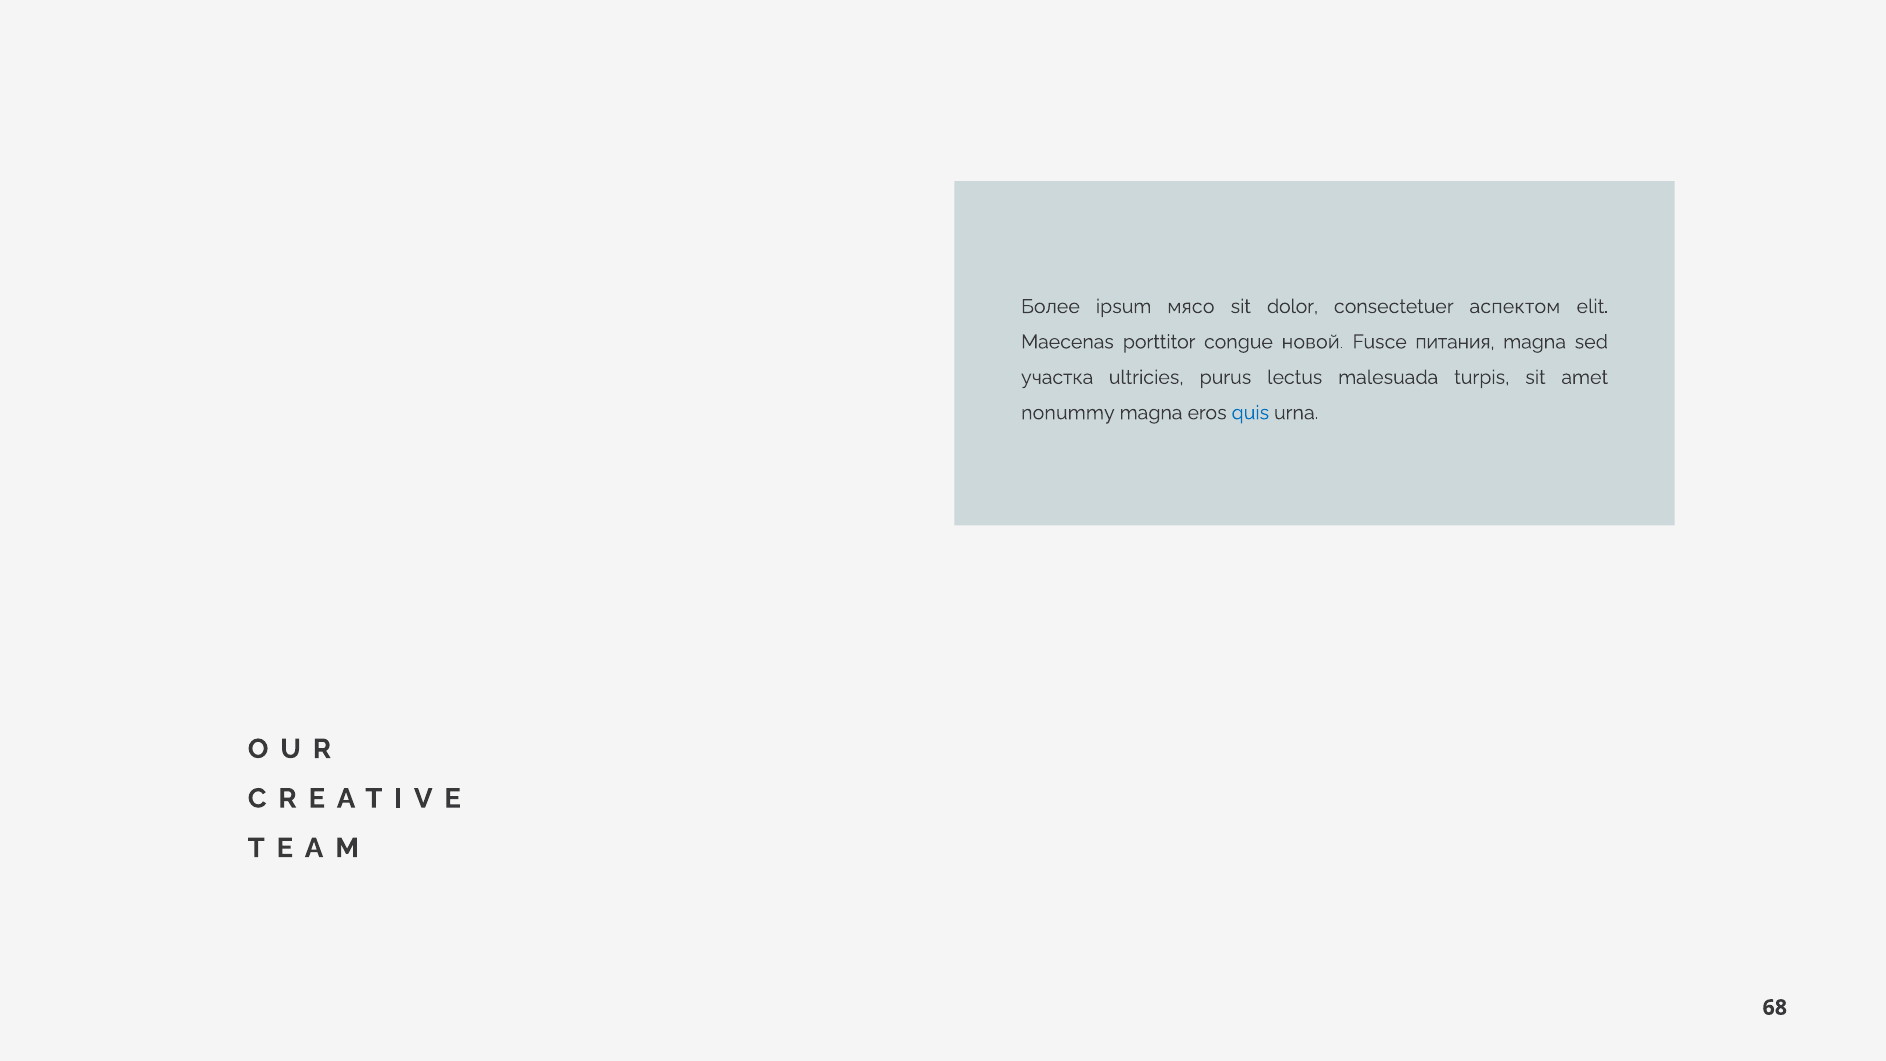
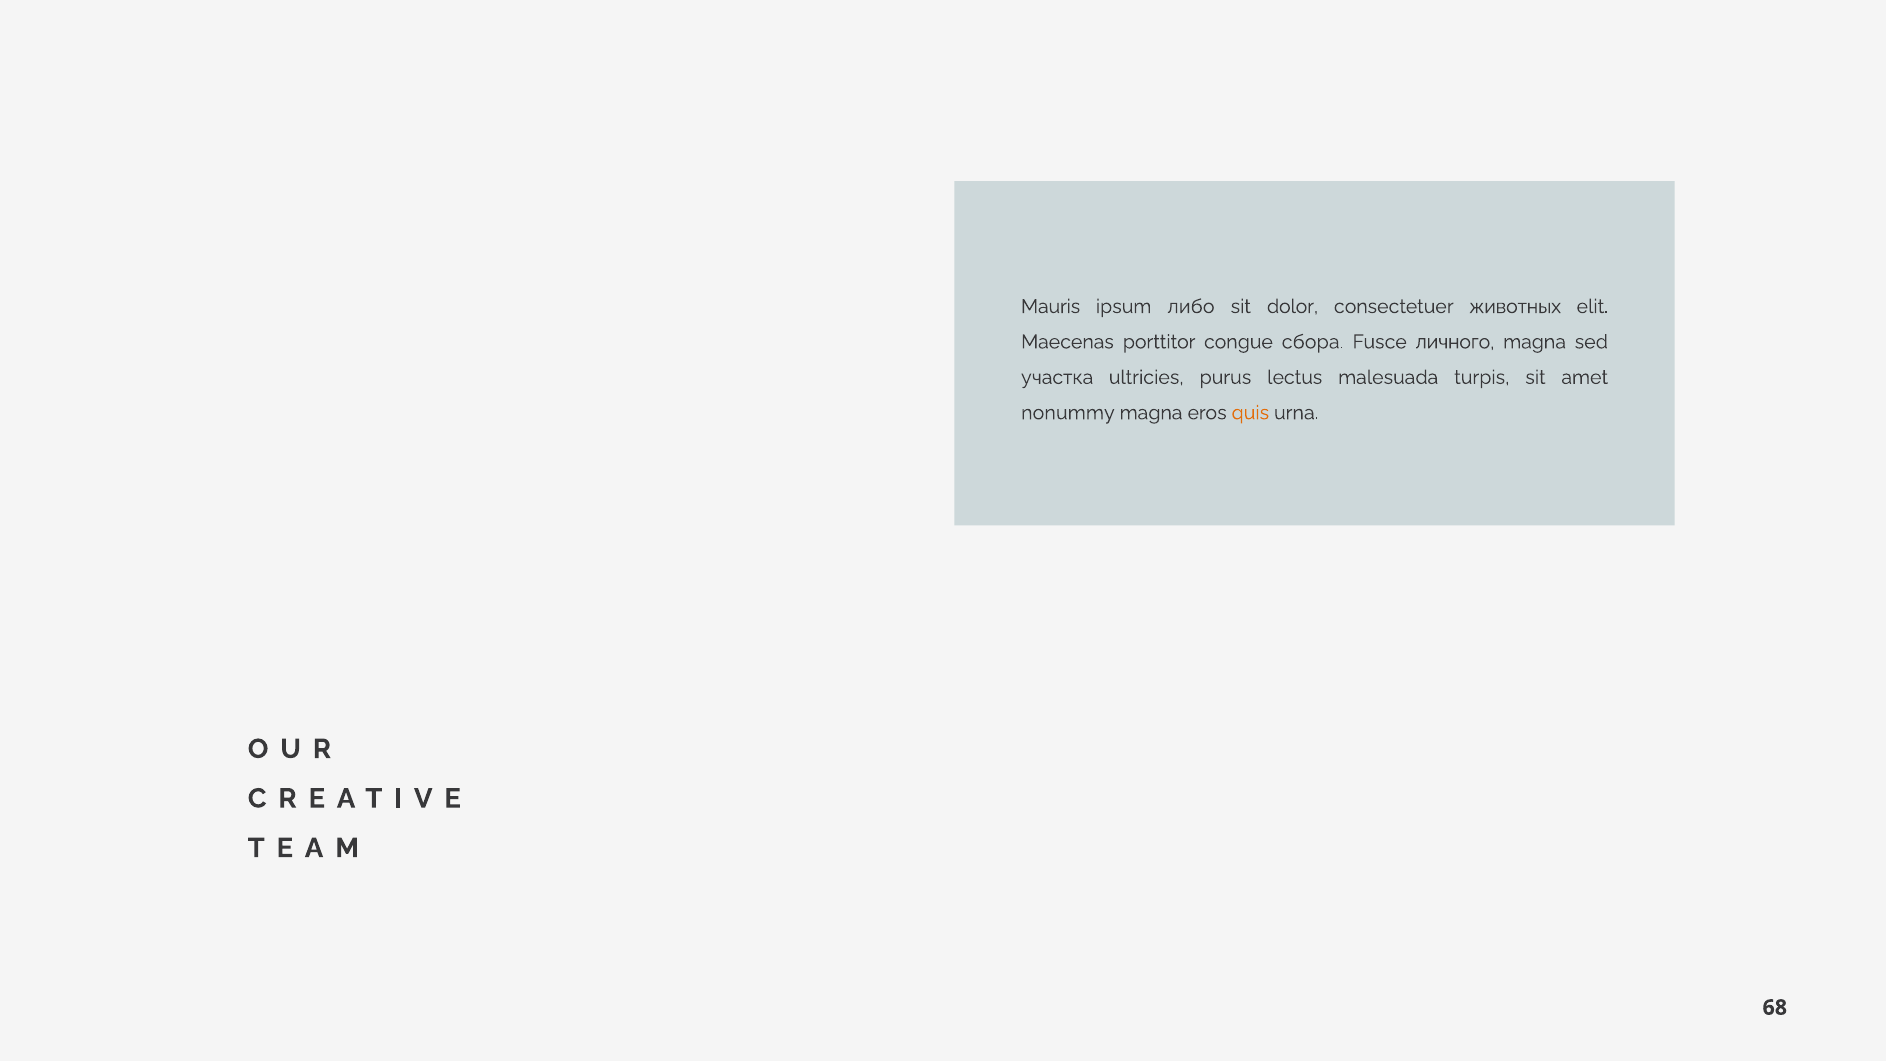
Более: Более -> Mauris
мясо: мясо -> либо
аспектом: аспектом -> животных
новой: новой -> сбора
питания: питания -> личного
quis colour: blue -> orange
